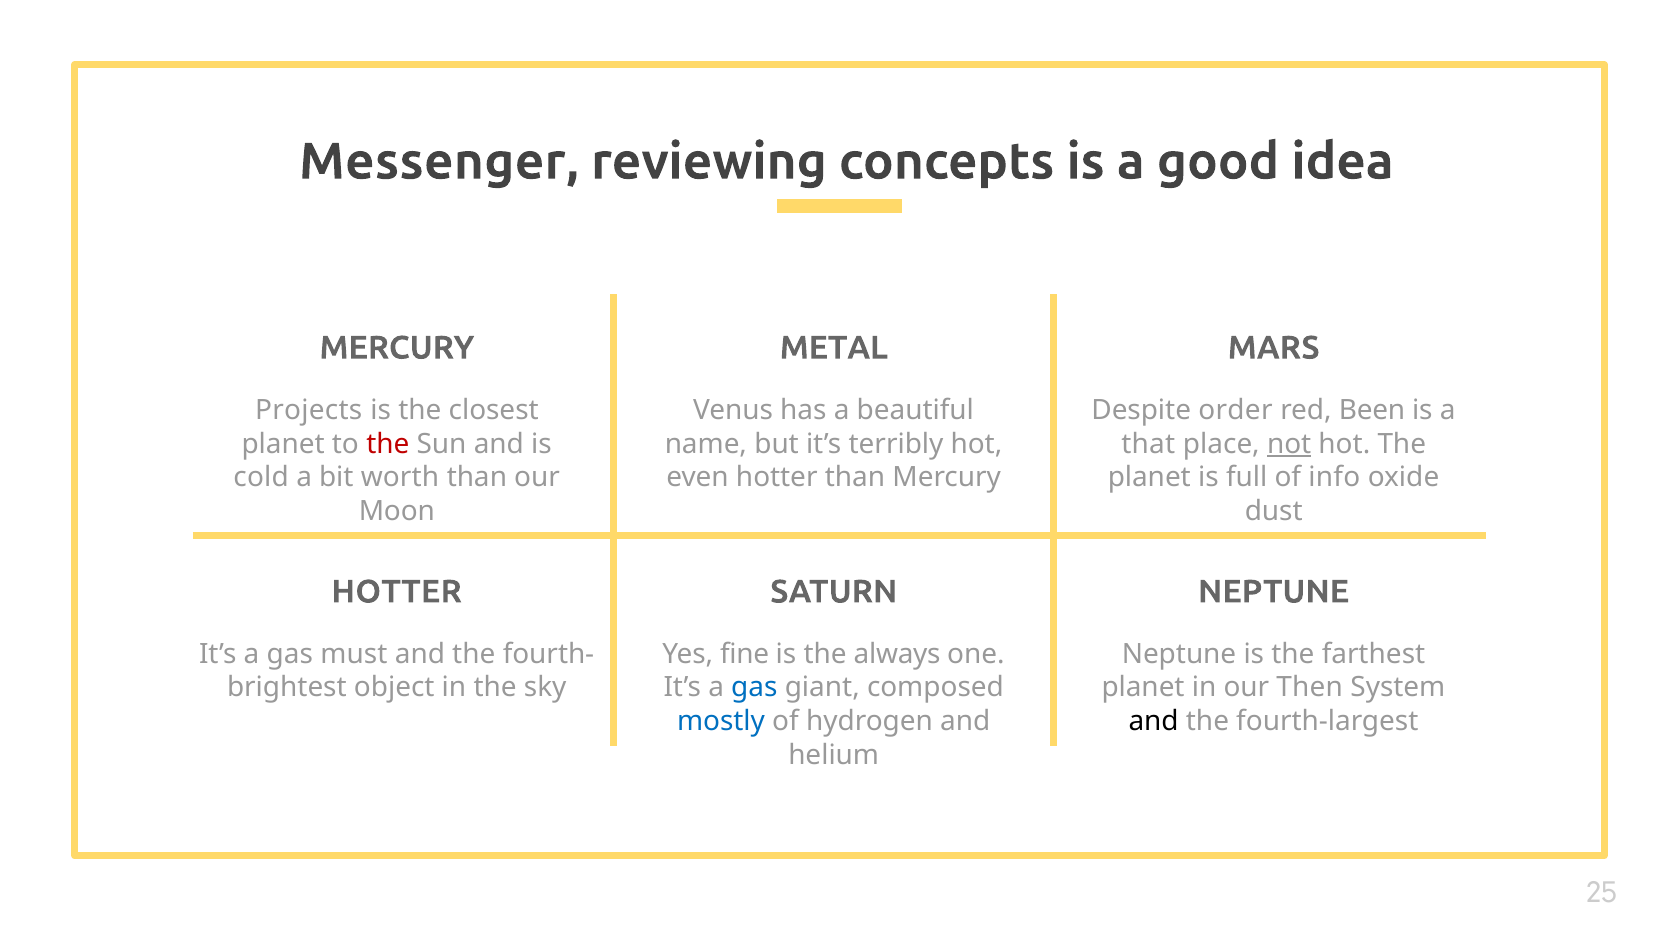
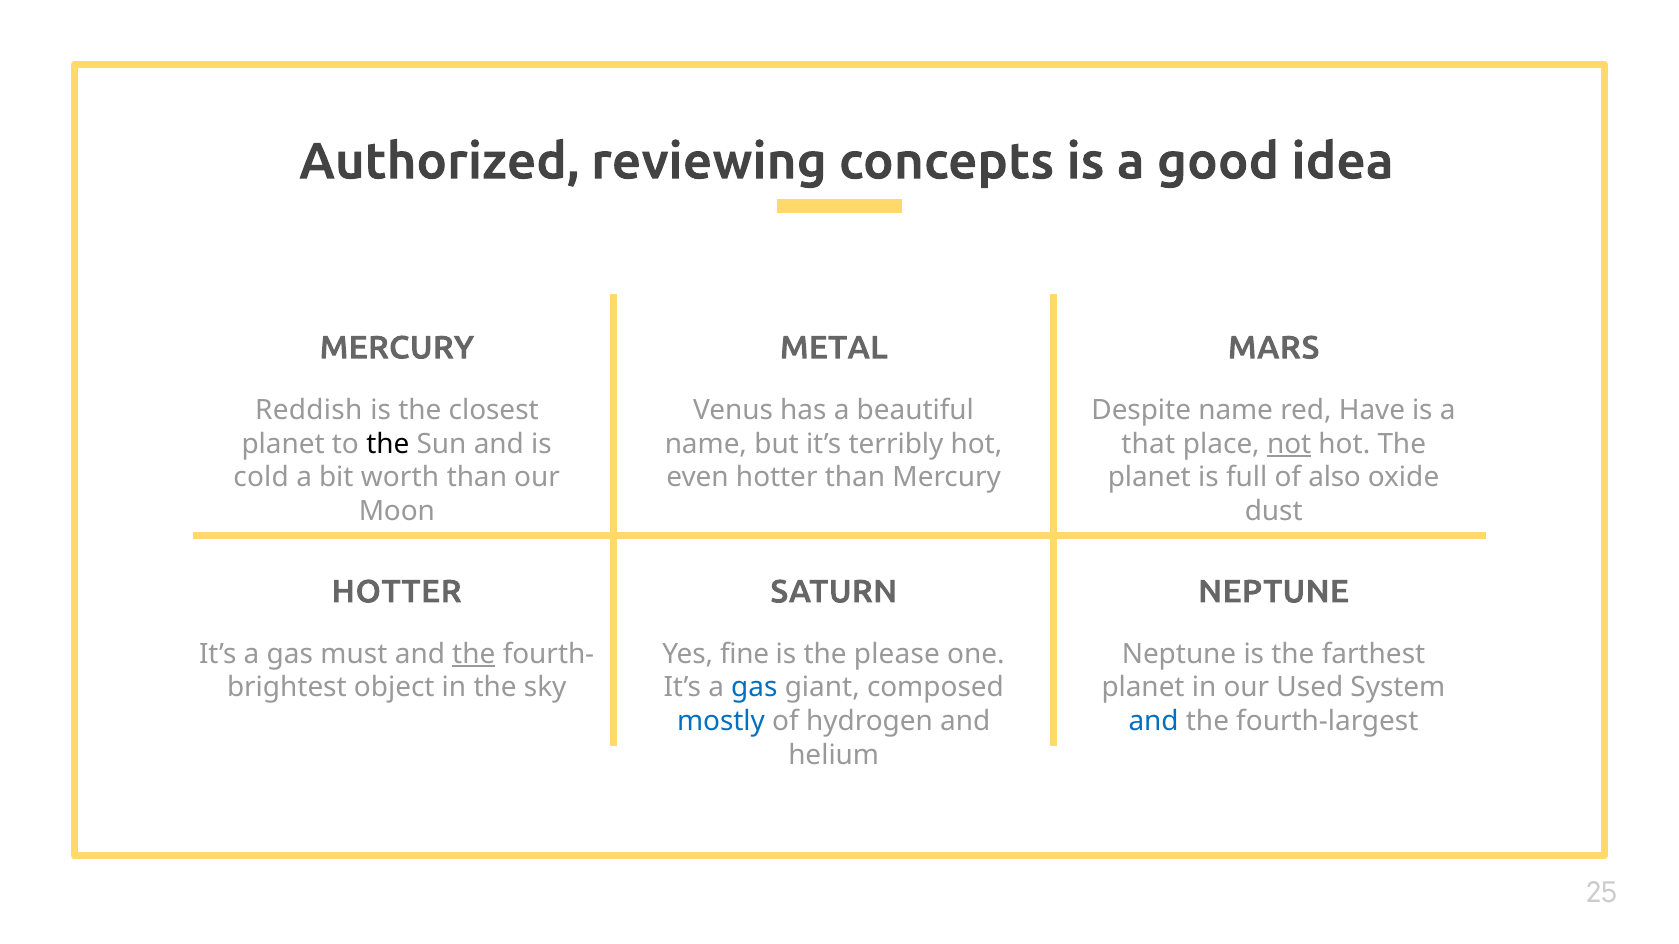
Messenger: Messenger -> Authorized
Projects: Projects -> Reddish
Despite order: order -> name
Been: Been -> Have
the at (388, 444) colour: red -> black
info: info -> also
the at (474, 655) underline: none -> present
always: always -> please
Then: Then -> Used
and at (1154, 722) colour: black -> blue
